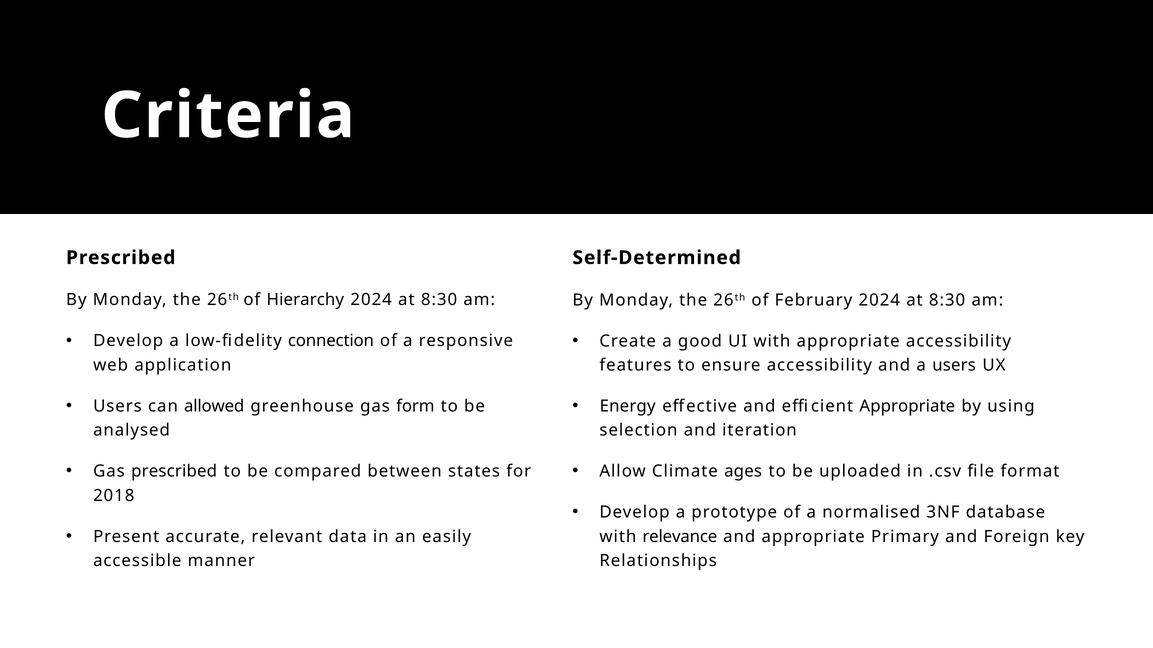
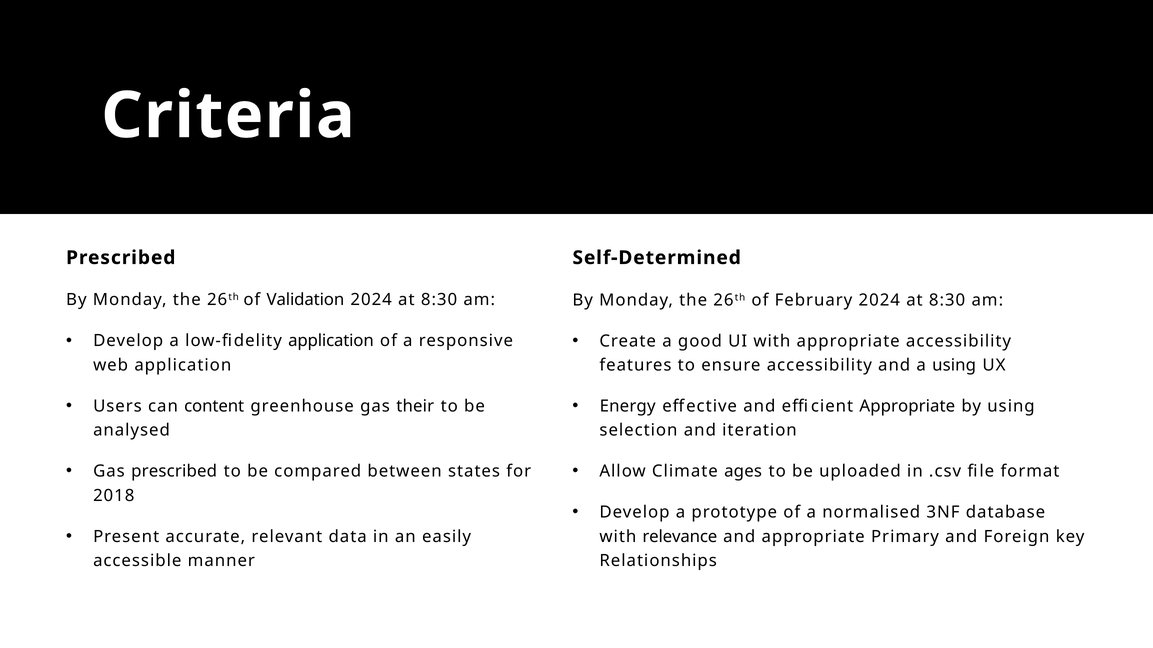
Hierarchy: Hierarchy -> Validation
low-fidelity connection: connection -> application
a users: users -> using
allowed: allowed -> content
form: form -> their
